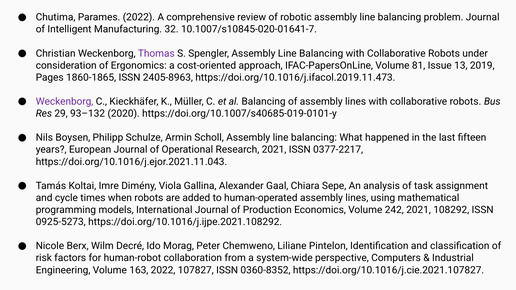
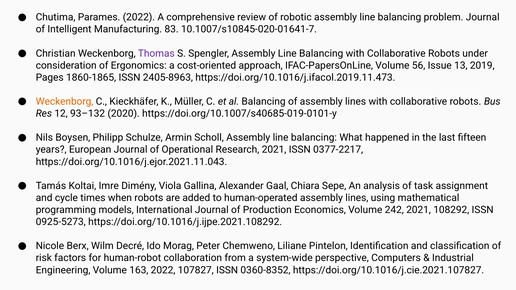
32: 32 -> 83
81: 81 -> 56
Weckenborg at (65, 102) colour: purple -> orange
29: 29 -> 12
